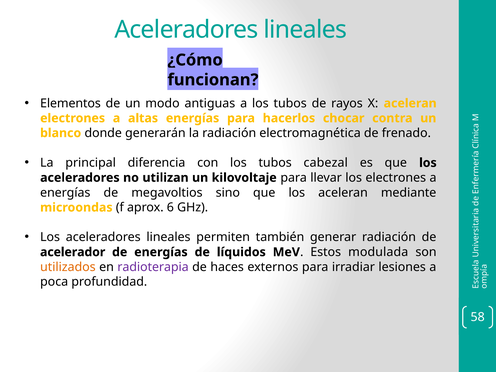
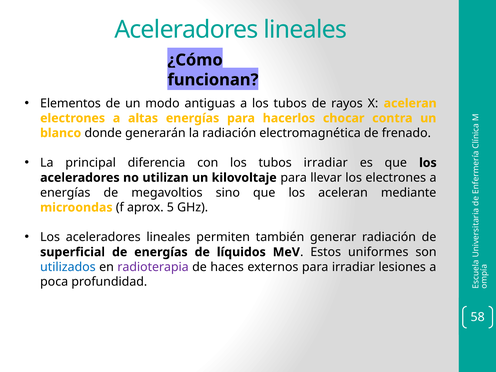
tubos cabezal: cabezal -> irradiar
6: 6 -> 5
acelerador: acelerador -> superficial
modulada: modulada -> uniformes
utilizados colour: orange -> blue
